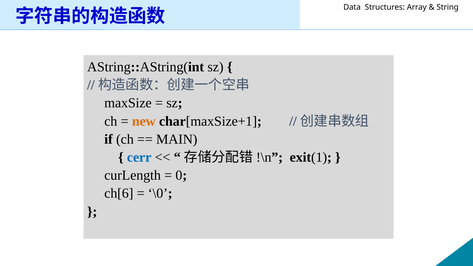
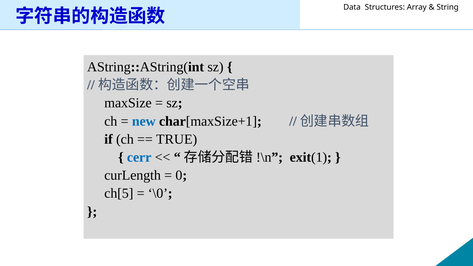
new colour: orange -> blue
MAIN: MAIN -> TRUE
ch[6: ch[6 -> ch[5
